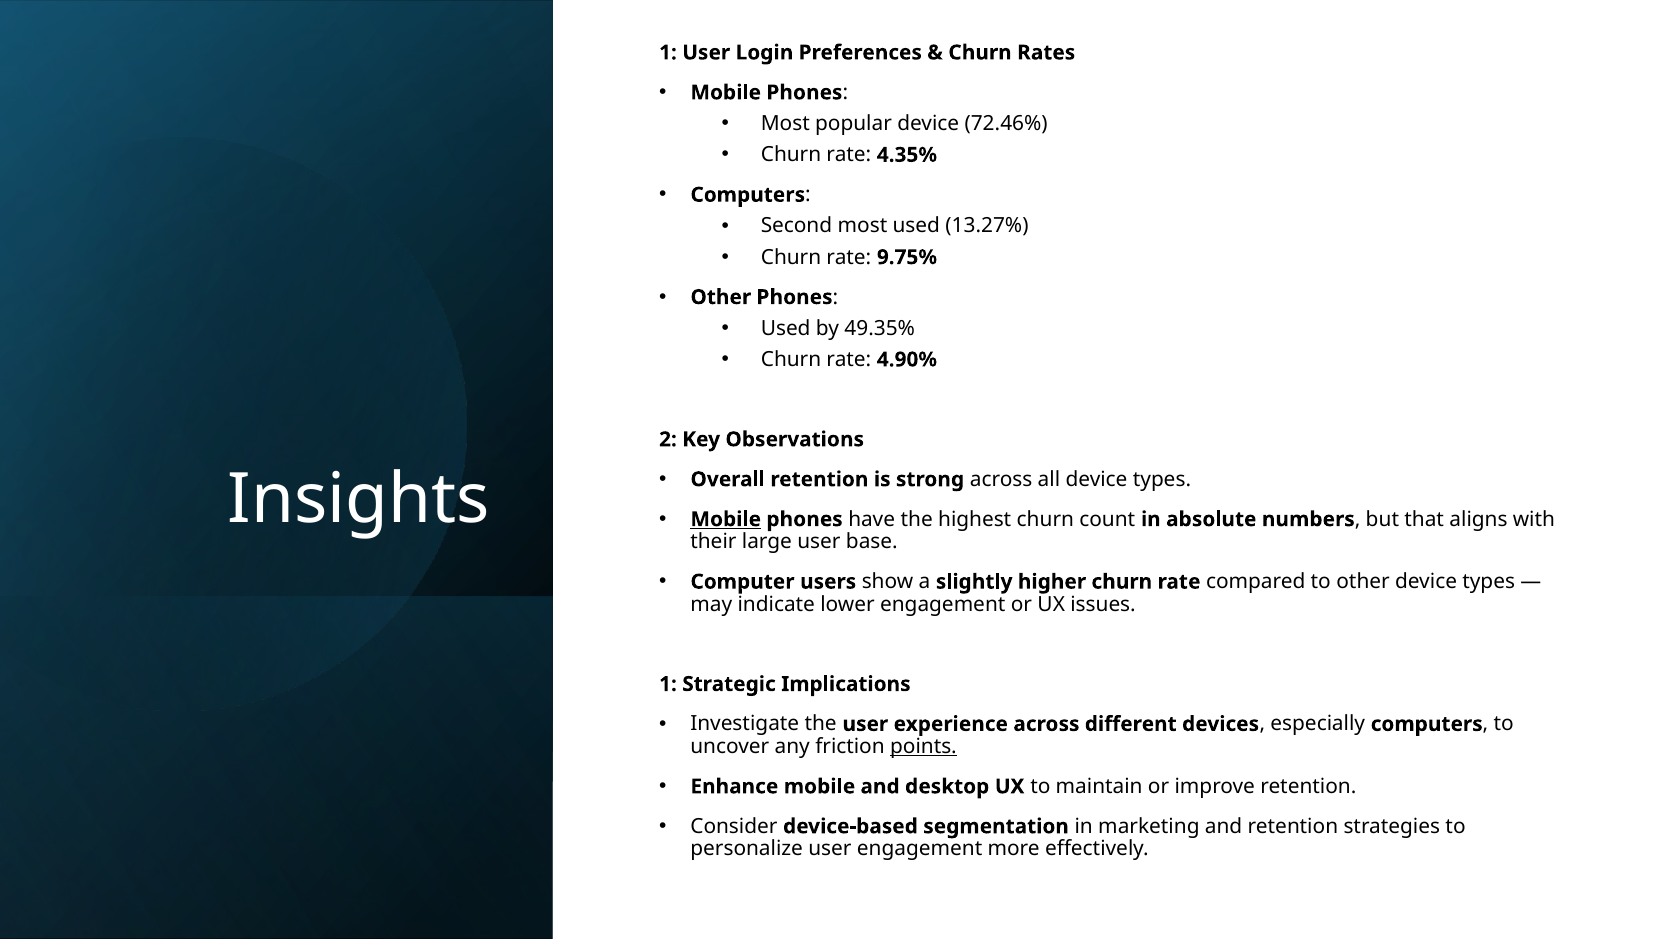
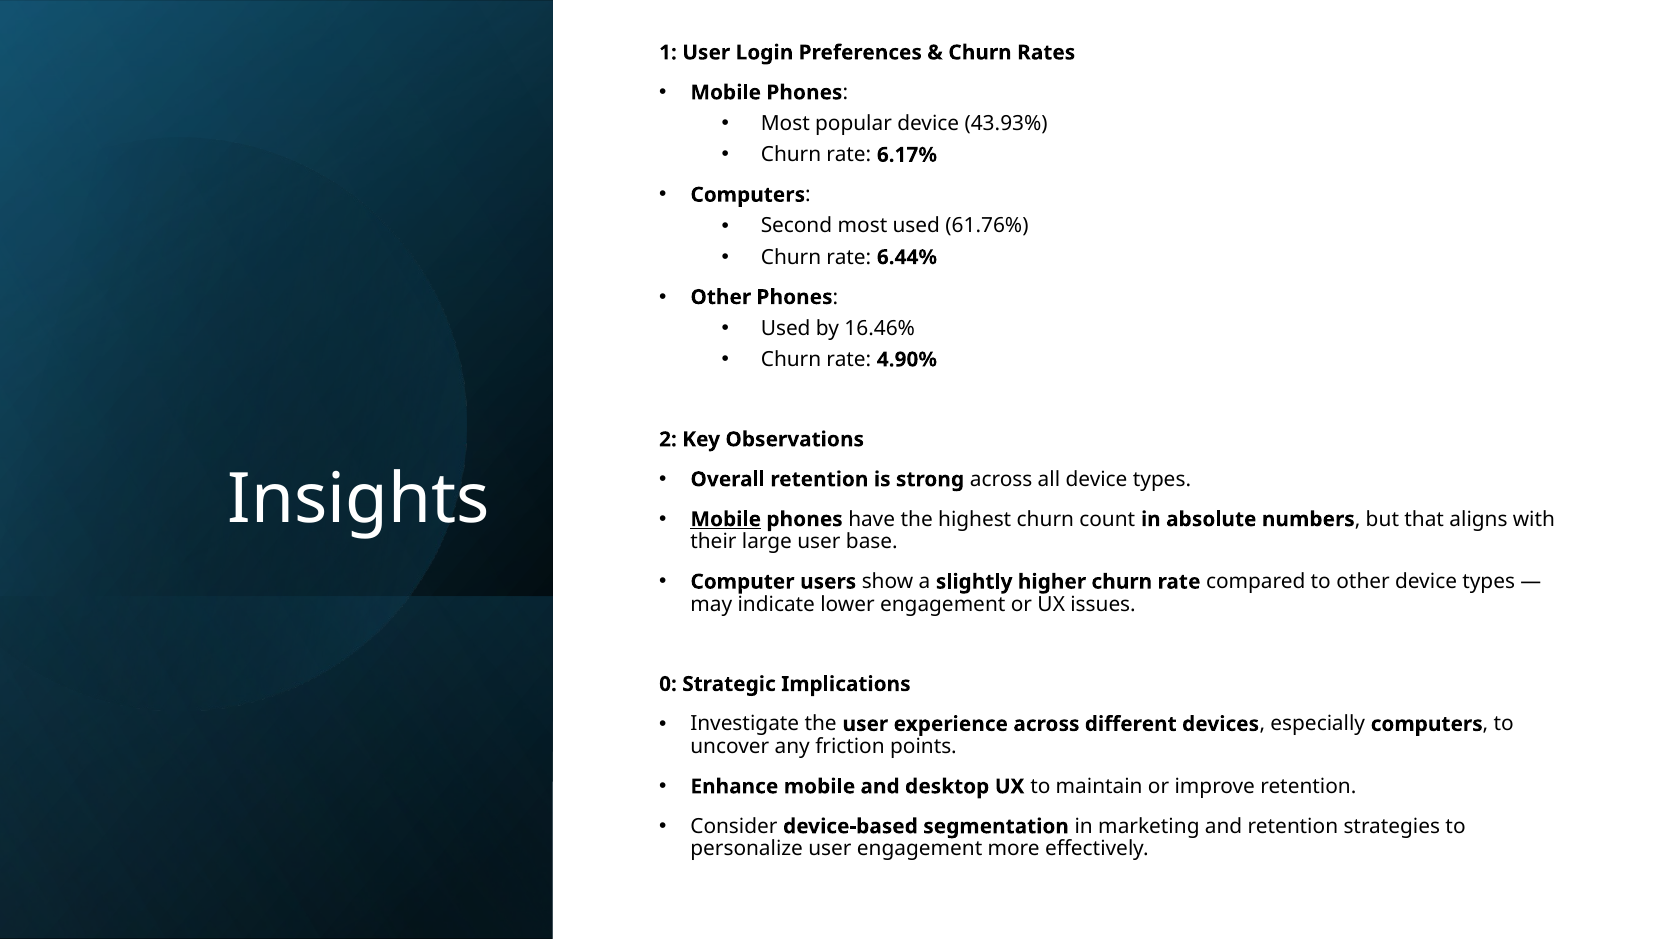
72.46%: 72.46% -> 43.93%
4.35%: 4.35% -> 6.17%
13.27%: 13.27% -> 61.76%
9.75%: 9.75% -> 6.44%
49.35%: 49.35% -> 16.46%
1 at (668, 684): 1 -> 0
points underline: present -> none
